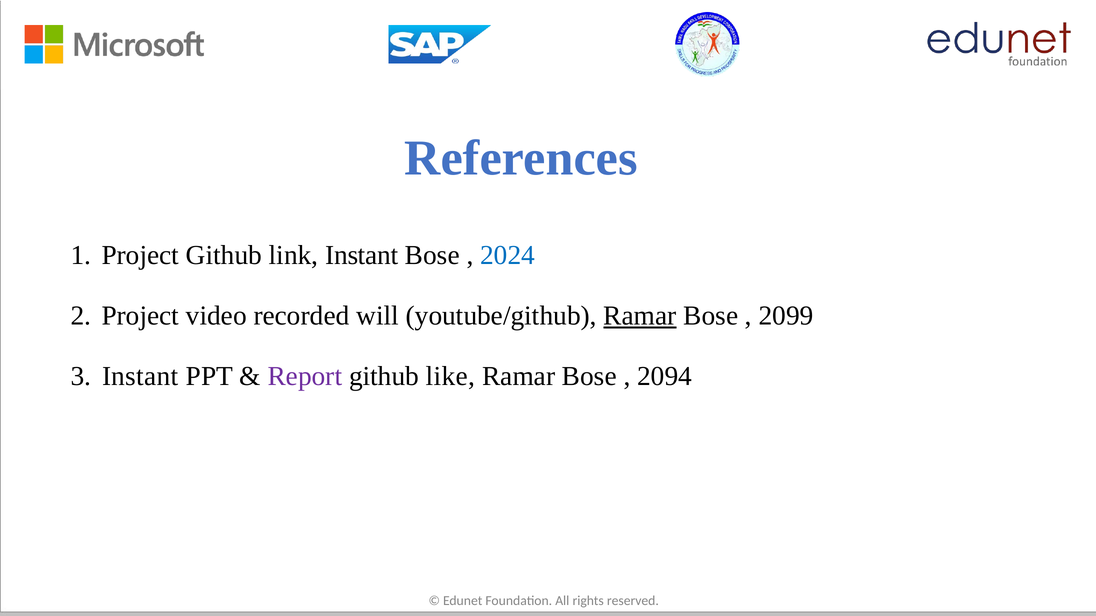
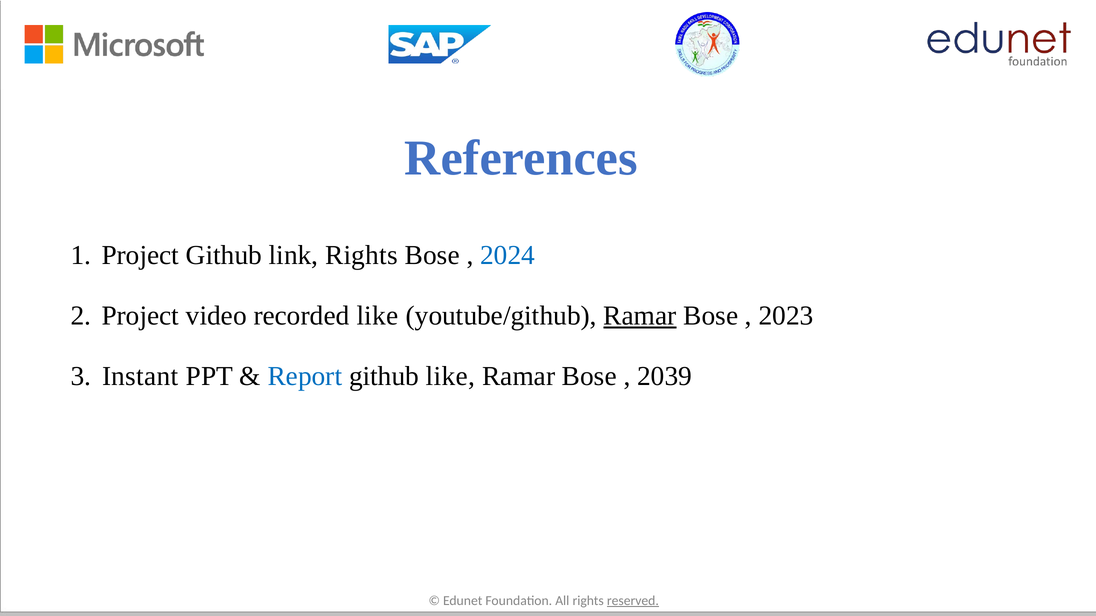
link Instant: Instant -> Rights
recorded will: will -> like
2099: 2099 -> 2023
Report colour: purple -> blue
2094: 2094 -> 2039
reserved underline: none -> present
